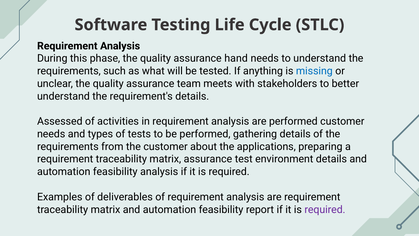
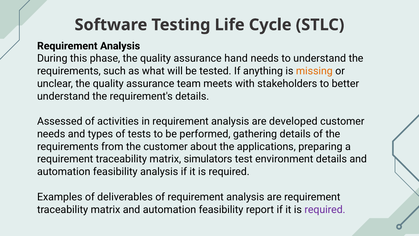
missing colour: blue -> orange
are performed: performed -> developed
matrix assurance: assurance -> simulators
